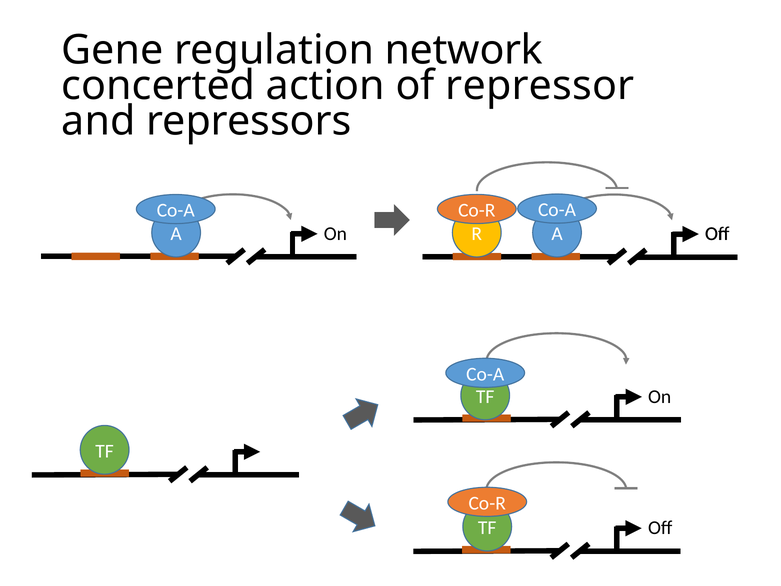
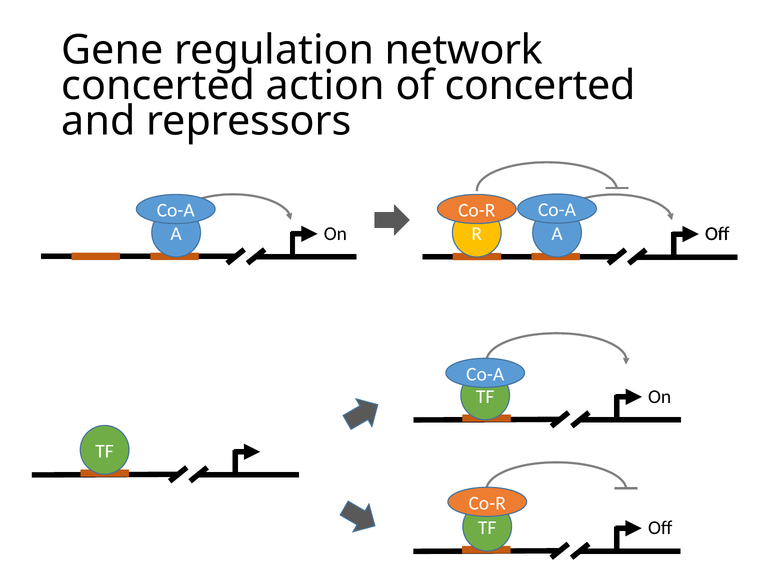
of repressor: repressor -> concerted
